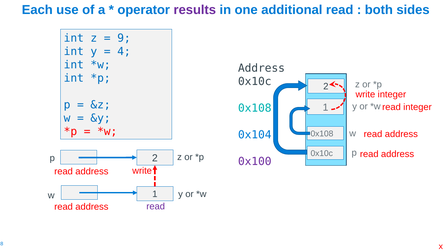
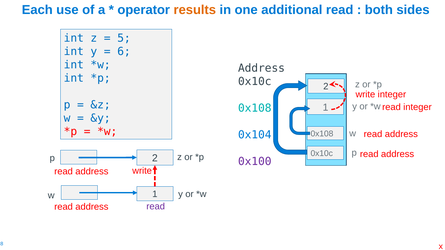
results colour: purple -> orange
9: 9 -> 5
4: 4 -> 6
